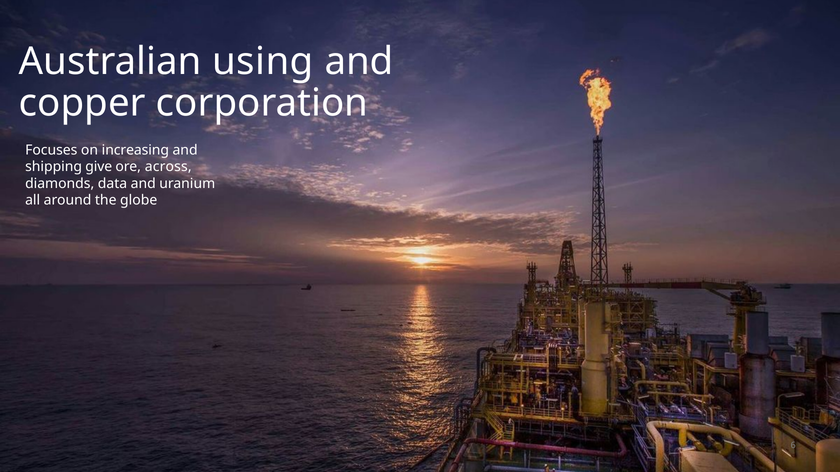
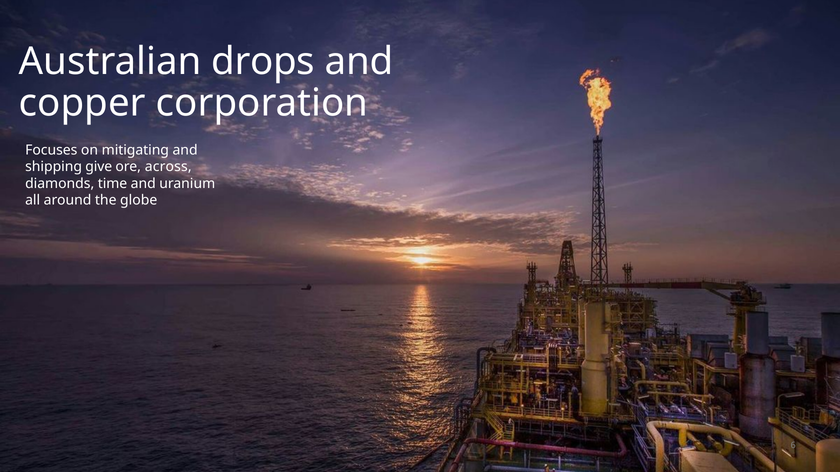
using: using -> drops
increasing: increasing -> mitigating
data: data -> time
